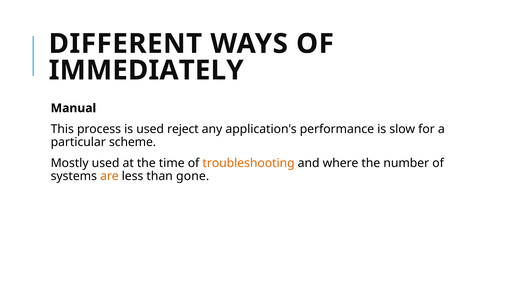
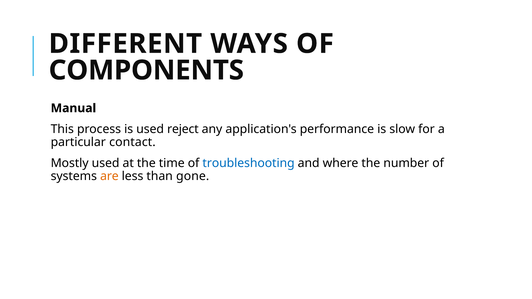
IMMEDIATELY: IMMEDIATELY -> COMPONENTS
scheme: scheme -> contact
troubleshooting colour: orange -> blue
